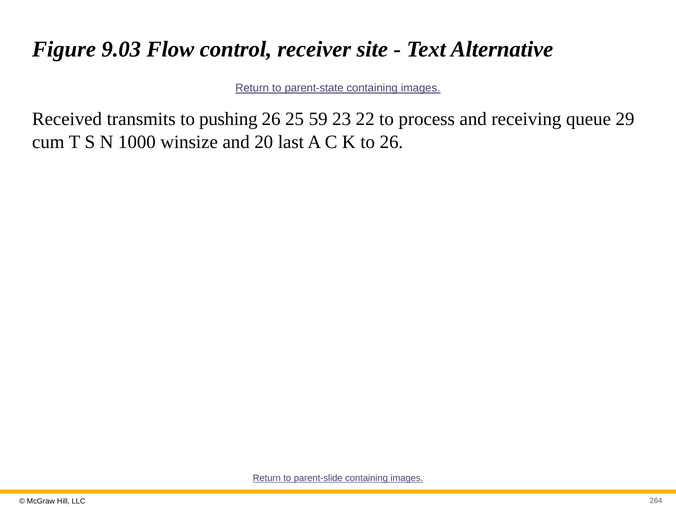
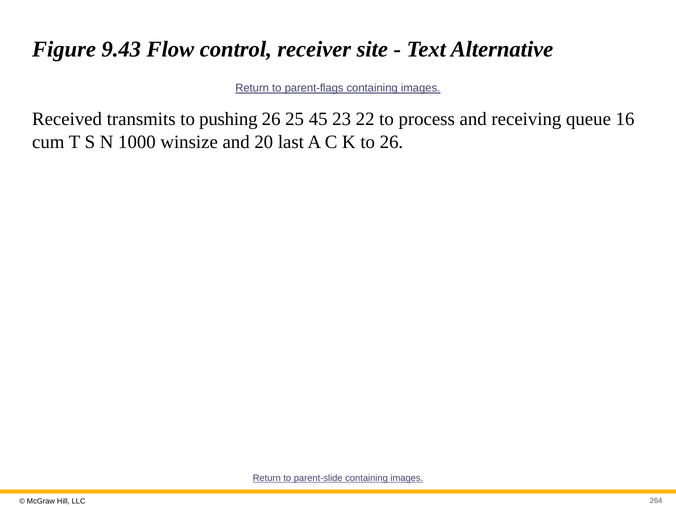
9.03: 9.03 -> 9.43
parent-state: parent-state -> parent-flags
59: 59 -> 45
29: 29 -> 16
